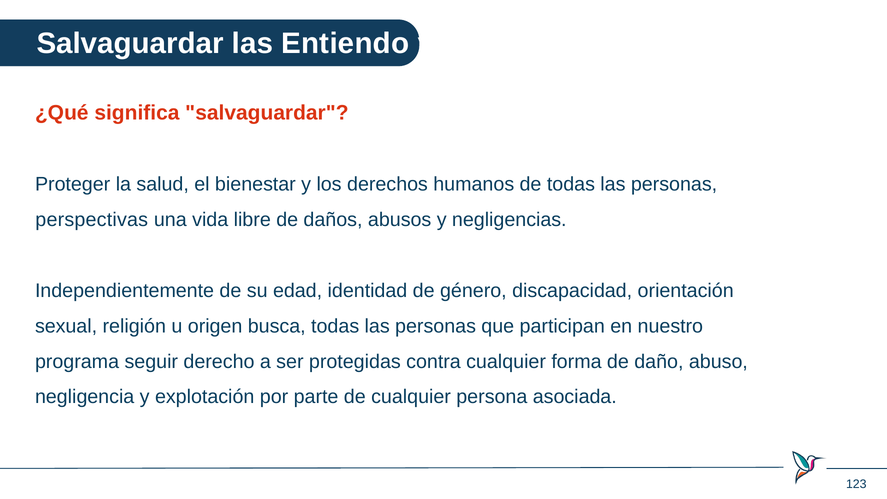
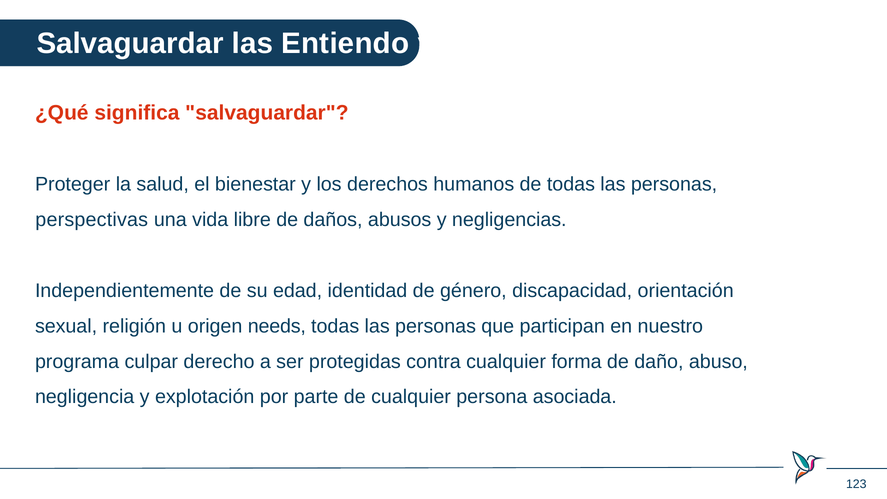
busca: busca -> needs
seguir: seguir -> culpar
